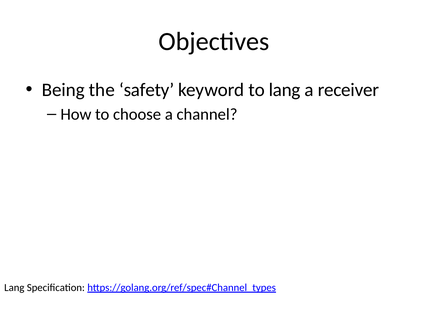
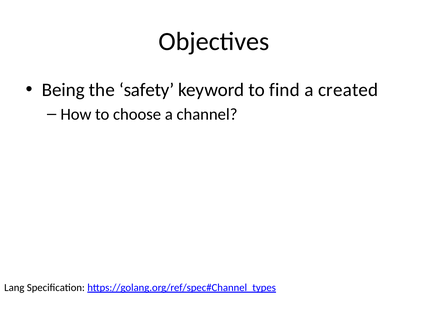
to lang: lang -> find
receiver: receiver -> created
